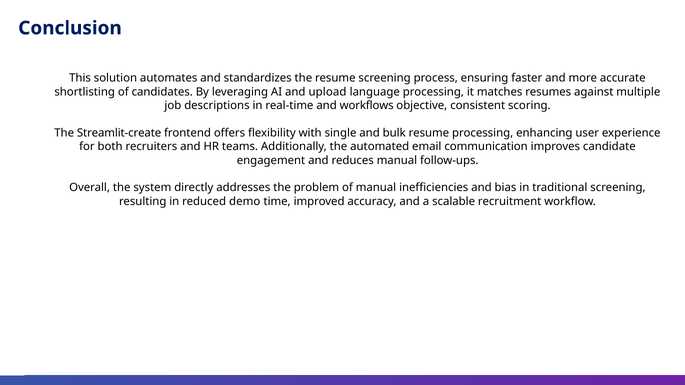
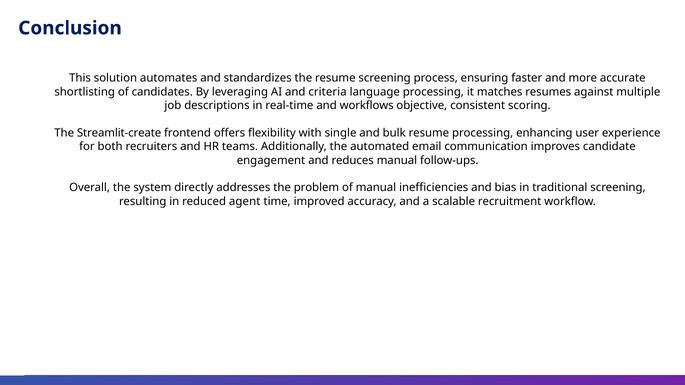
upload: upload -> criteria
demo: demo -> agent
